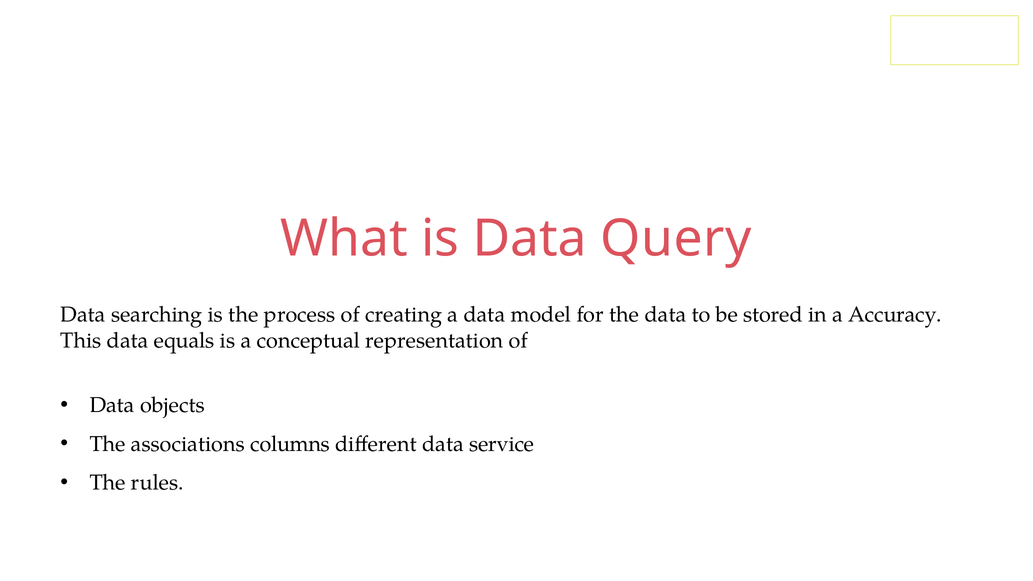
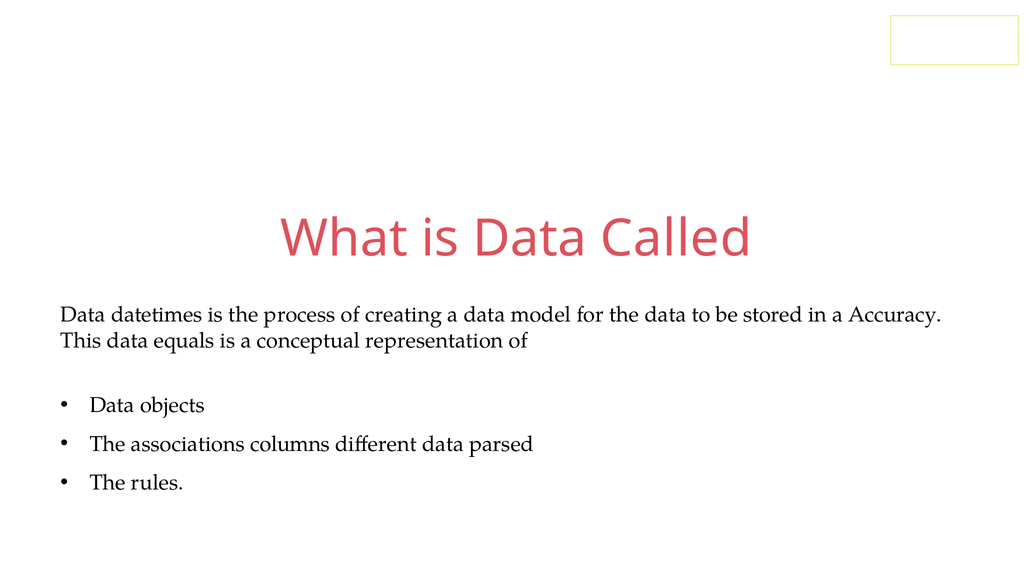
Query: Query -> Called
searching: searching -> datetimes
service: service -> parsed
